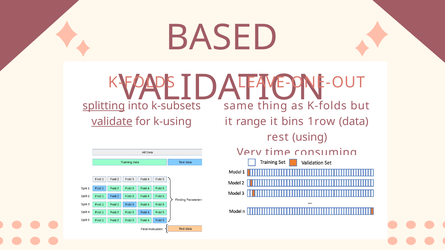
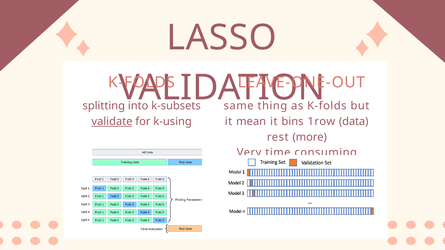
BASED: BASED -> LASSO
splitting underline: present -> none
range: range -> mean
using: using -> more
